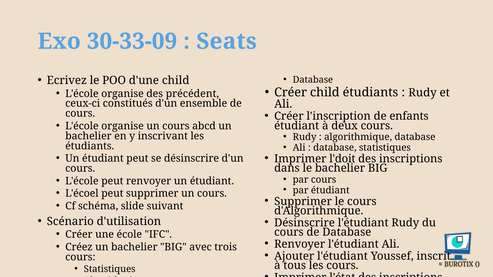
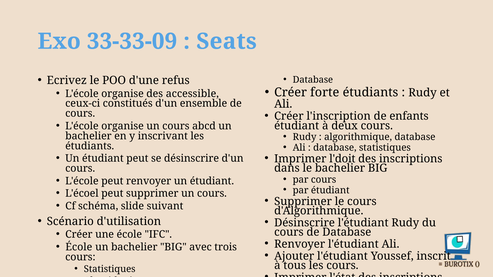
30-33-09: 30-33-09 -> 33-33-09
d'une child: child -> refus
Créer child: child -> forte
précédent: précédent -> accessible
Créez at (79, 247): Créez -> École
